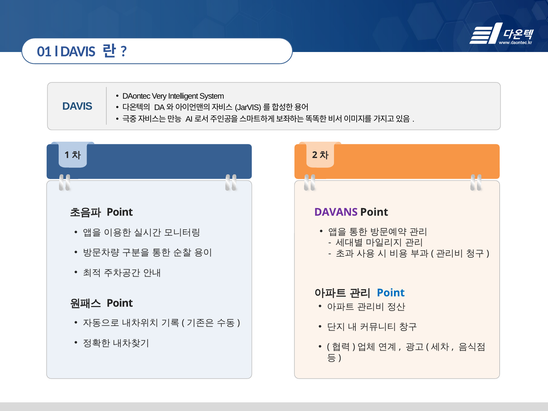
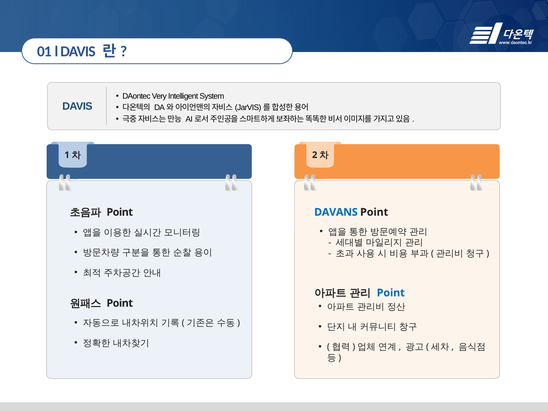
DAVANS colour: purple -> blue
